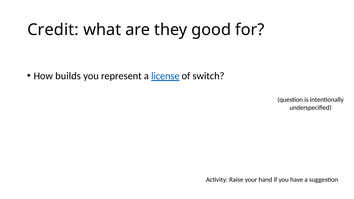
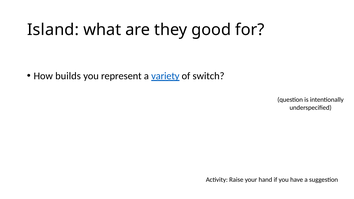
Credit: Credit -> Island
license: license -> variety
